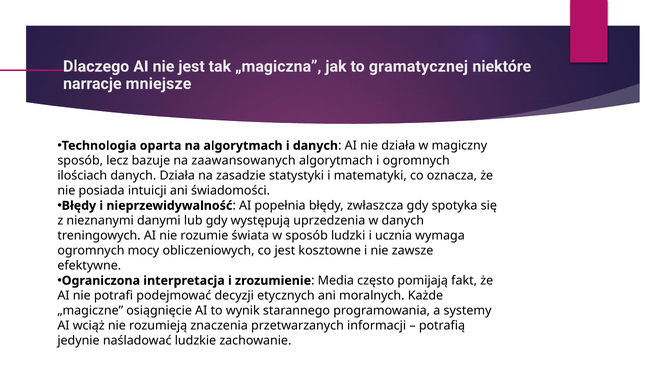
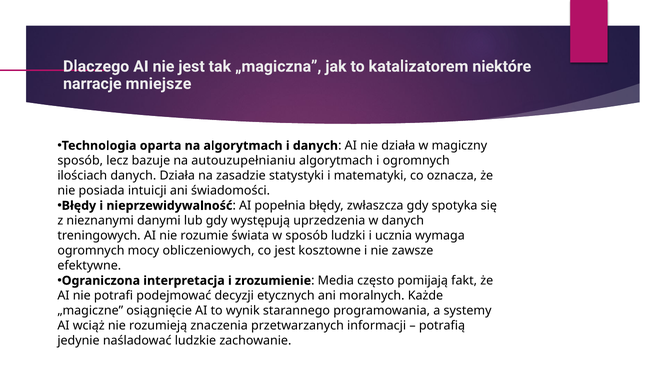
gramatycznej: gramatycznej -> katalizatorem
zaawansowanych: zaawansowanych -> autouzupełnianiu
